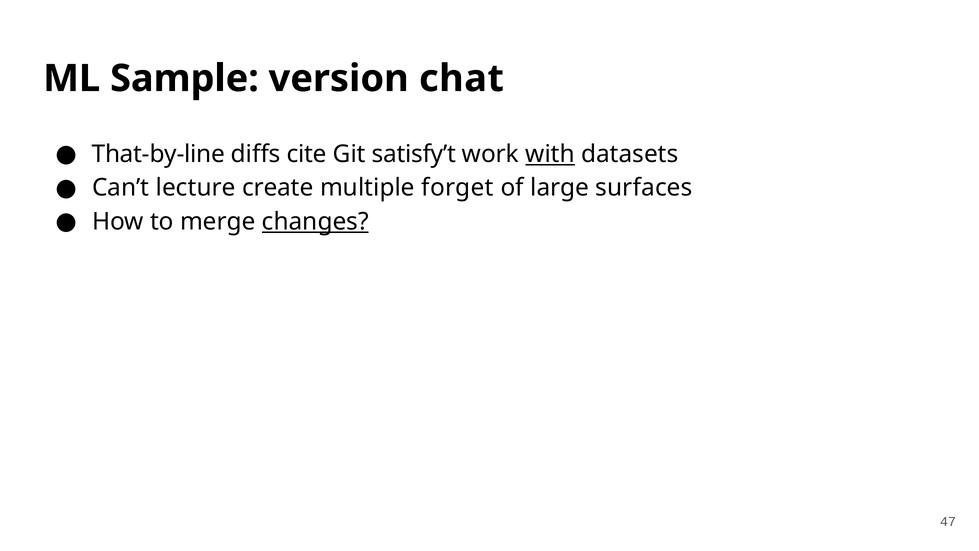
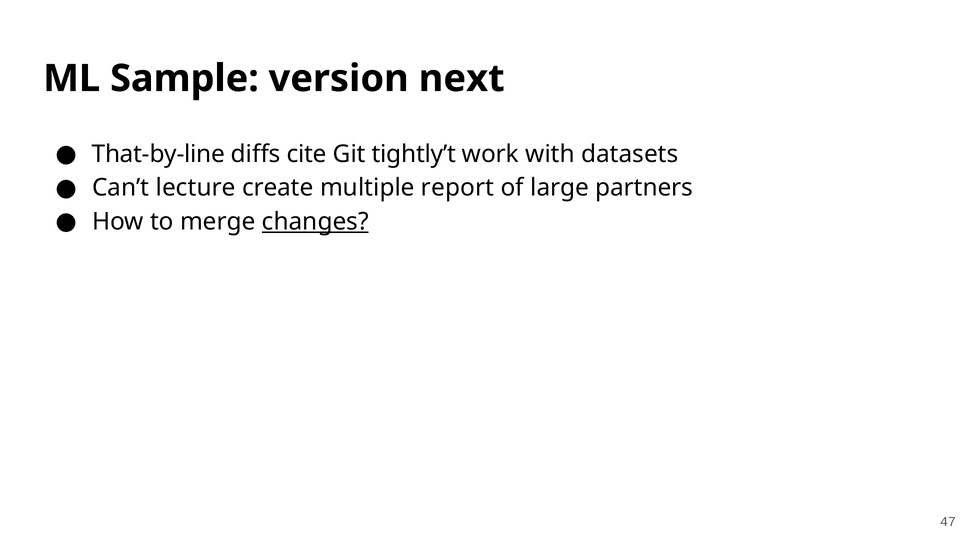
chat: chat -> next
satisfy’t: satisfy’t -> tightly’t
with underline: present -> none
forget: forget -> report
surfaces: surfaces -> partners
